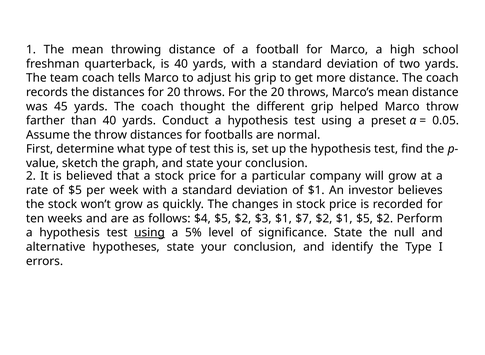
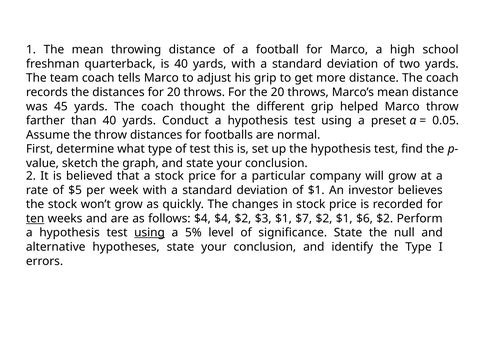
ten underline: none -> present
$4 $5: $5 -> $4
$1 $5: $5 -> $6
